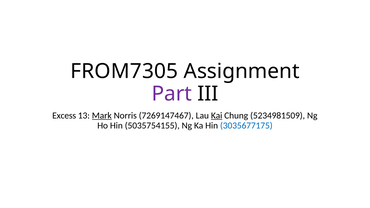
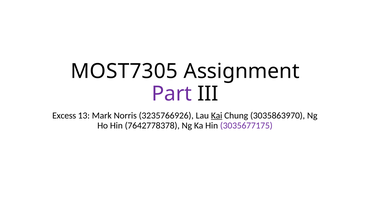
FROM7305: FROM7305 -> MOST7305
Mark underline: present -> none
7269147467: 7269147467 -> 3235766926
5234981509: 5234981509 -> 3035863970
5035754155: 5035754155 -> 7642778378
3035677175 colour: blue -> purple
